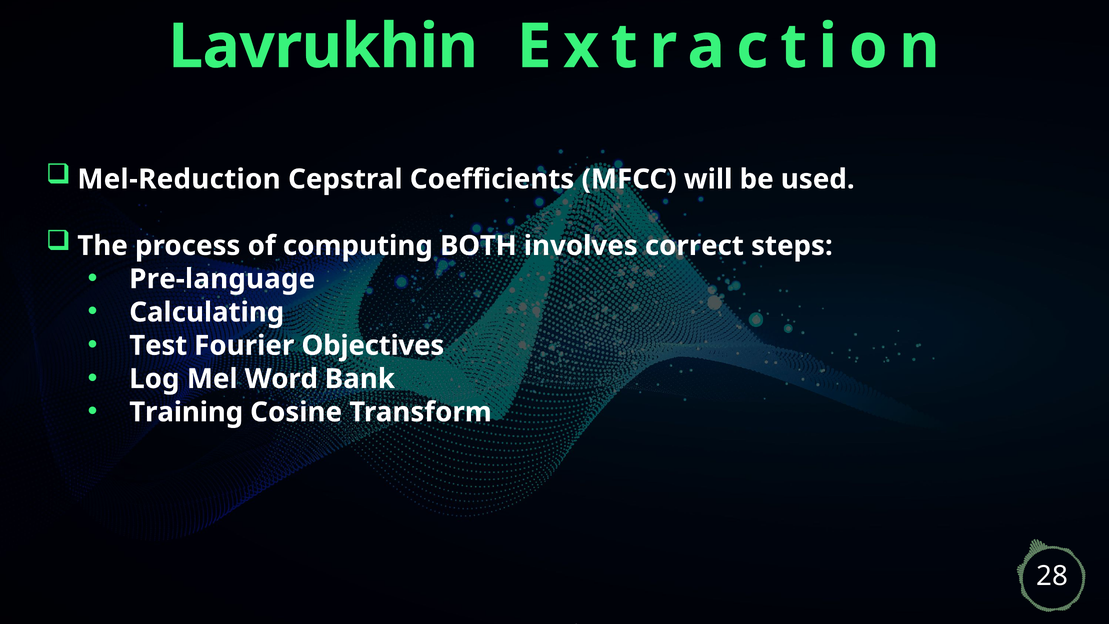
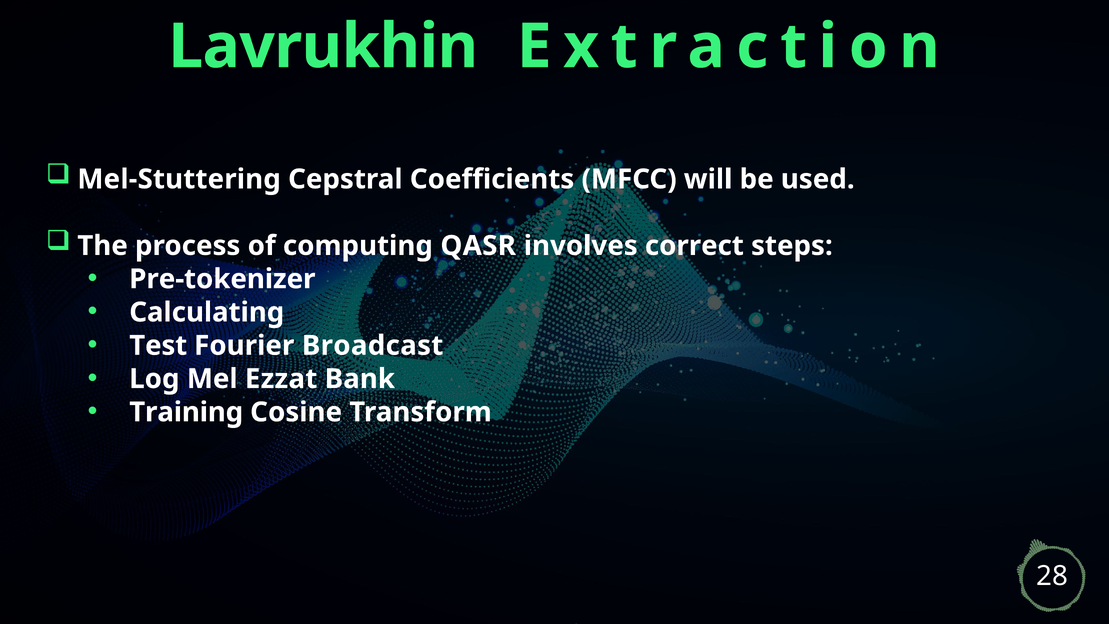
Mel-Reduction: Mel-Reduction -> Mel-Stuttering
BOTH: BOTH -> QASR
Pre-language: Pre-language -> Pre-tokenizer
Objectives: Objectives -> Broadcast
Word: Word -> Ezzat
